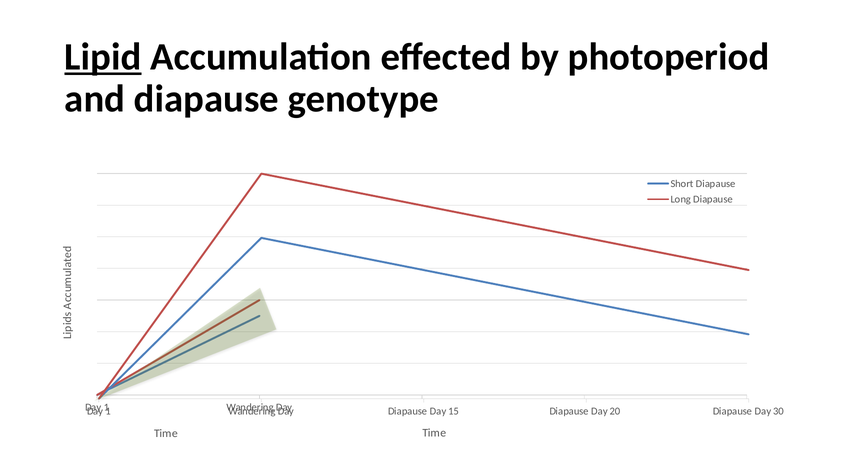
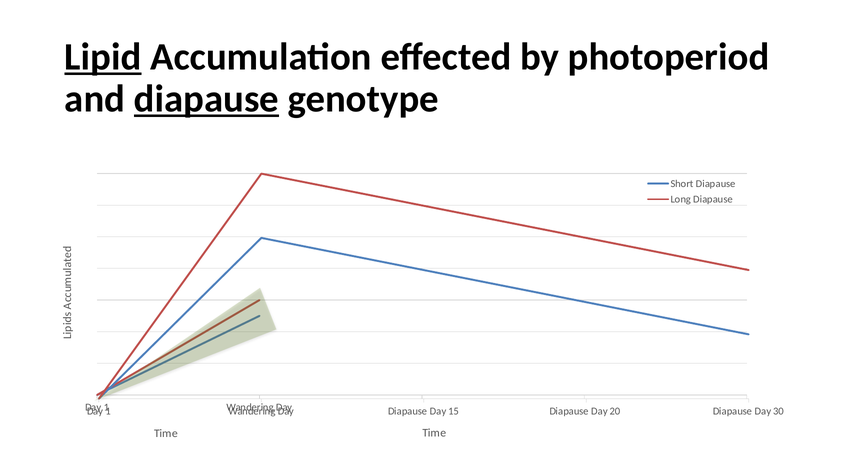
diapause at (206, 99) underline: none -> present
